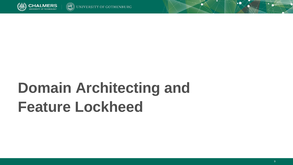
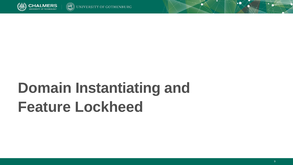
Architecting: Architecting -> Instantiating
